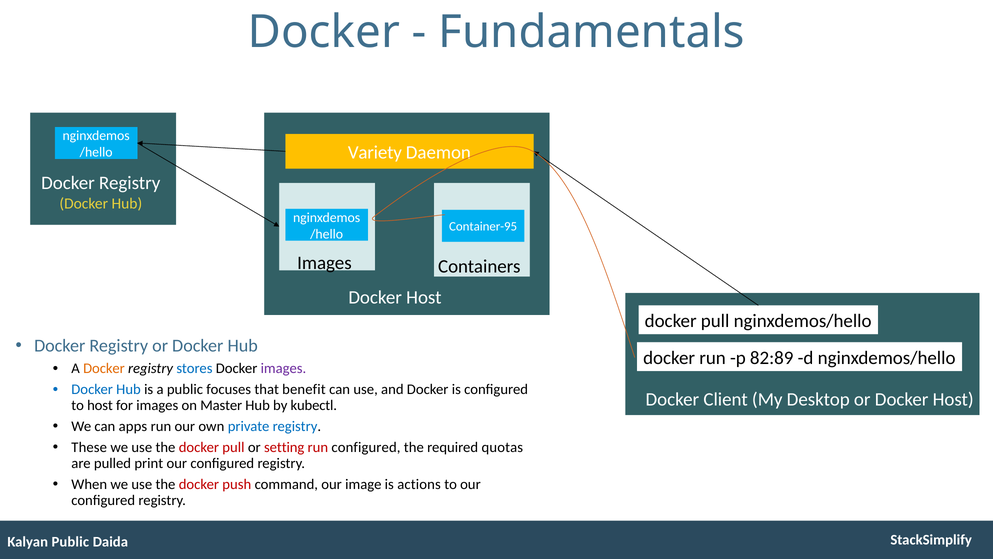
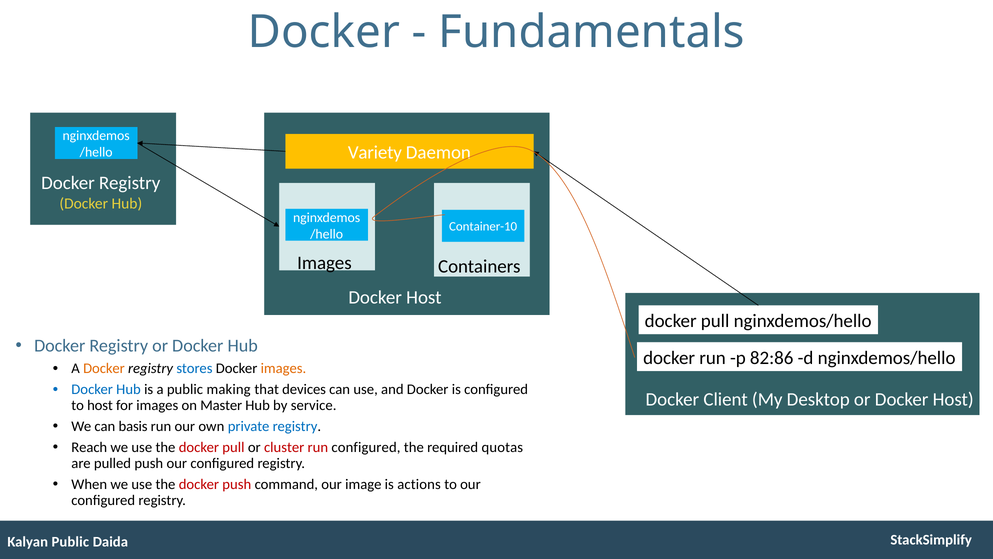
Container-95: Container-95 -> Container-10
82:89: 82:89 -> 82:86
images at (283, 368) colour: purple -> orange
focuses: focuses -> making
benefit: benefit -> devices
kubectl: kubectl -> service
apps: apps -> basis
These: These -> Reach
setting: setting -> cluster
pulled print: print -> push
